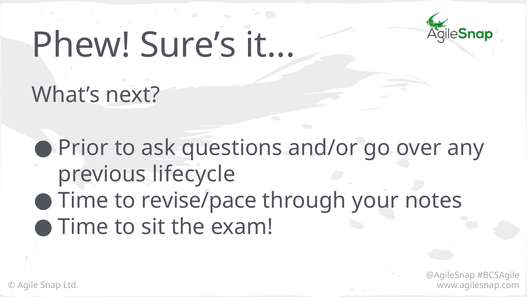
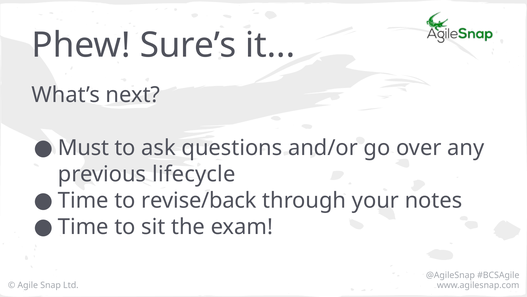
Prior: Prior -> Must
revise/pace: revise/pace -> revise/back
